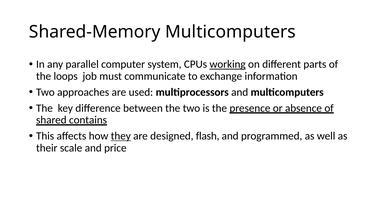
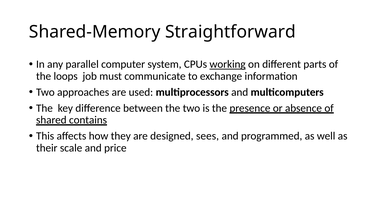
Shared-Memory Multicomputers: Multicomputers -> Straightforward
they underline: present -> none
flash: flash -> sees
